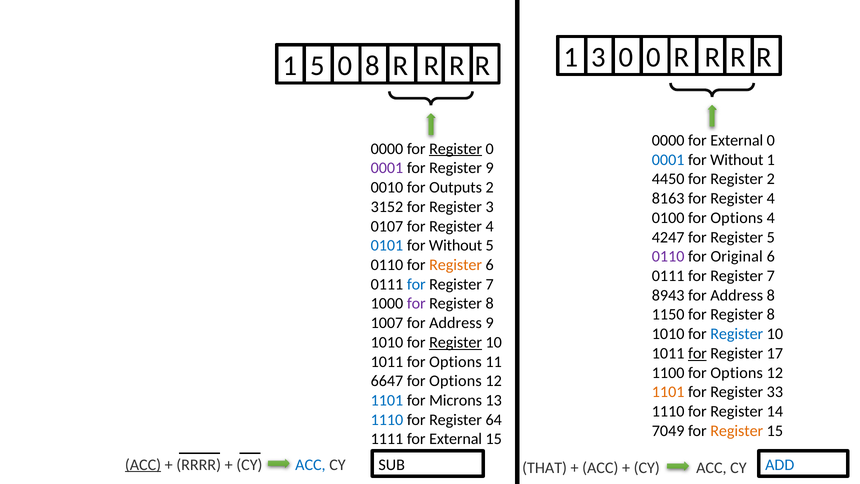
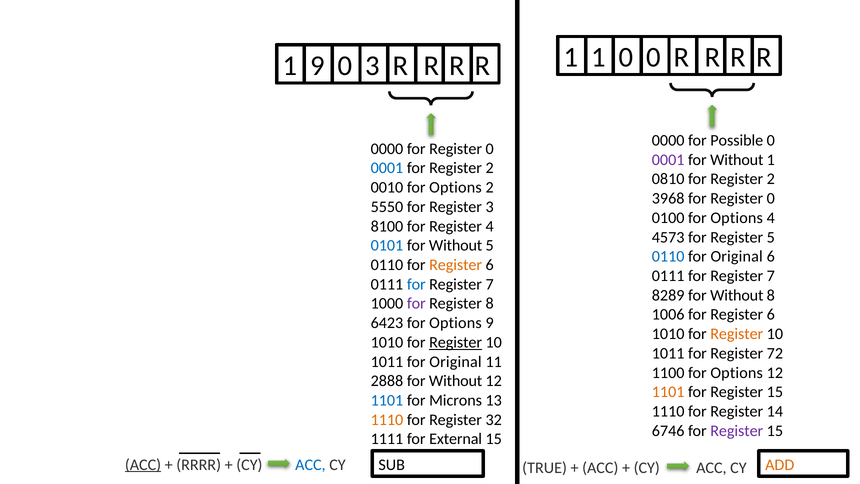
1 3: 3 -> 1
1 5: 5 -> 9
0 8: 8 -> 3
0000 for External: External -> Possible
Register at (456, 149) underline: present -> none
0001 at (668, 160) colour: blue -> purple
0001 at (387, 168) colour: purple -> blue
9 at (490, 168): 9 -> 2
4450: 4450 -> 0810
0010 for Outputs: Outputs -> Options
8163: 8163 -> 3968
4 at (771, 198): 4 -> 0
3152: 3152 -> 5550
0107: 0107 -> 8100
4247: 4247 -> 4573
0110 at (668, 256) colour: purple -> blue
8943: 8943 -> 8289
Address at (737, 295): Address -> Without
1150: 1150 -> 1006
8 at (771, 314): 8 -> 6
1007: 1007 -> 6423
Address at (456, 323): Address -> Options
Register at (737, 334) colour: blue -> orange
for at (697, 353) underline: present -> none
17: 17 -> 72
1011 for Options: Options -> Original
6647: 6647 -> 2888
Options at (455, 381): Options -> Without
33 at (775, 392): 33 -> 15
1110 at (387, 420) colour: blue -> orange
64: 64 -> 32
7049: 7049 -> 6746
Register at (737, 431) colour: orange -> purple
THAT: THAT -> TRUE
ADD colour: blue -> orange
